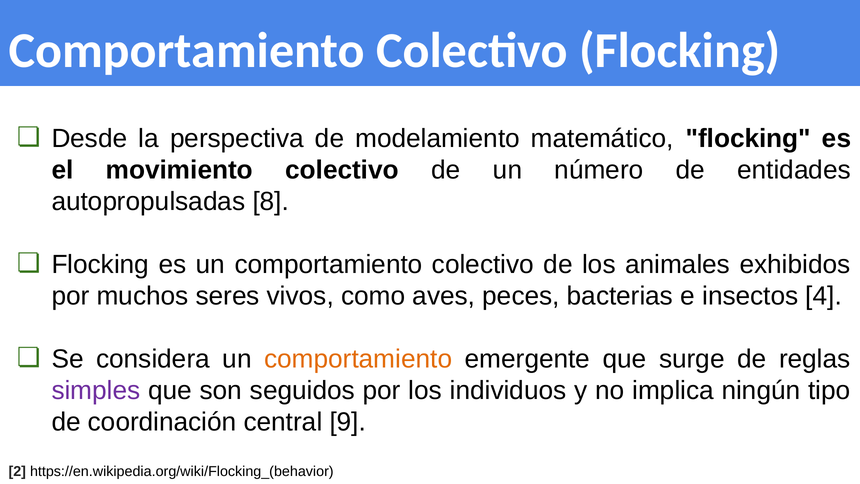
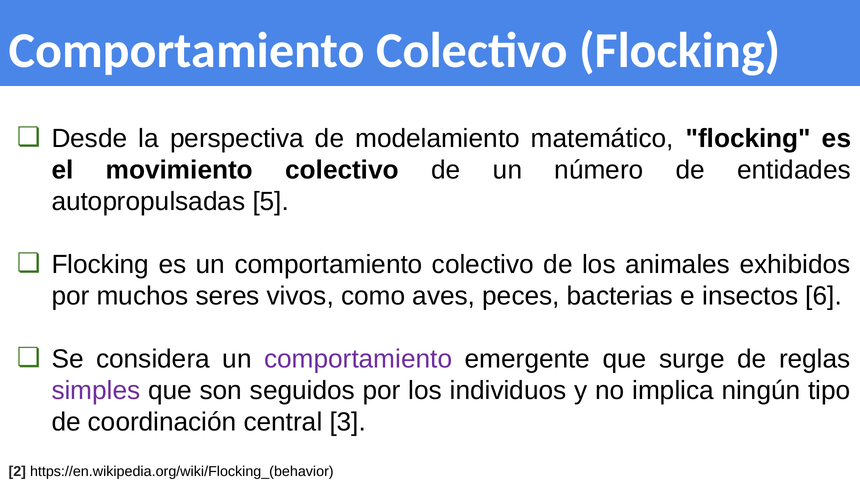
8: 8 -> 5
4: 4 -> 6
comportamiento at (358, 359) colour: orange -> purple
9: 9 -> 3
